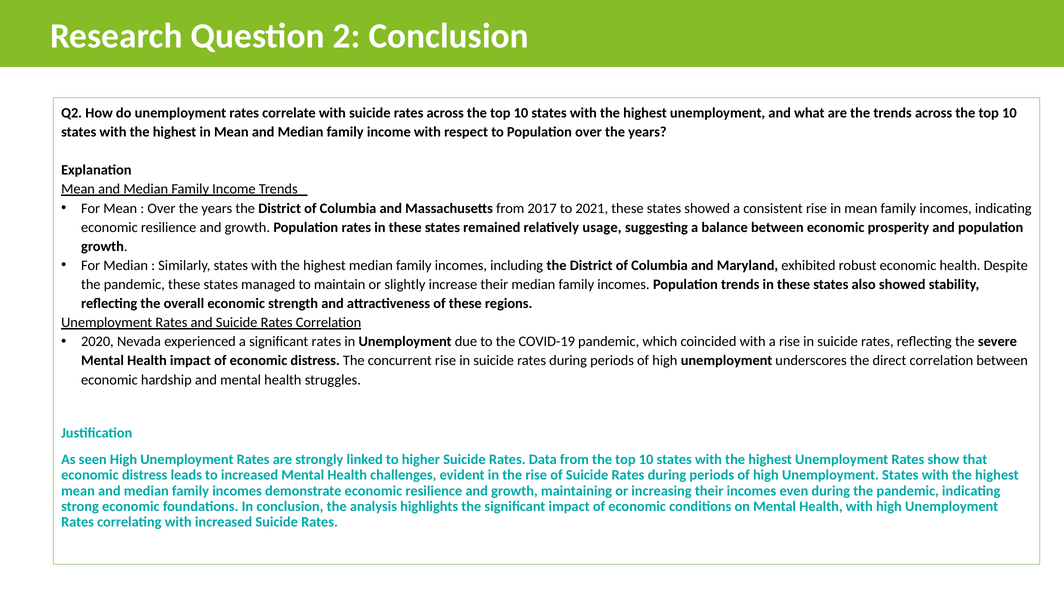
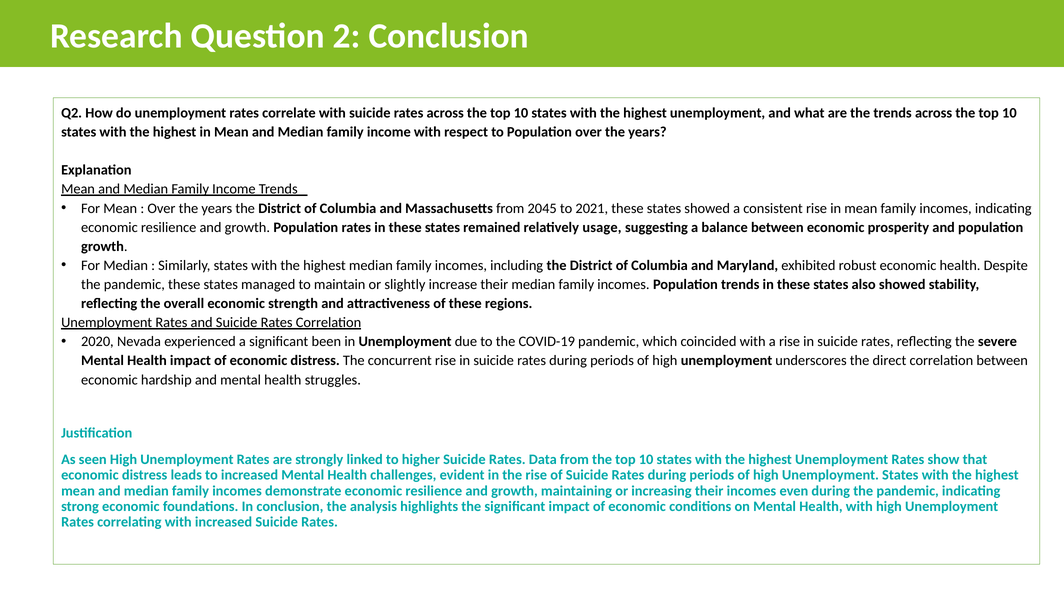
2017: 2017 -> 2045
significant rates: rates -> been
